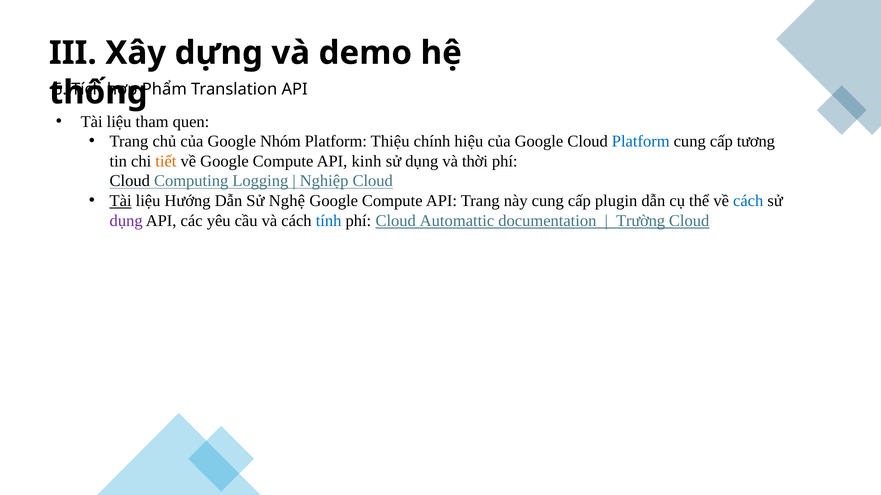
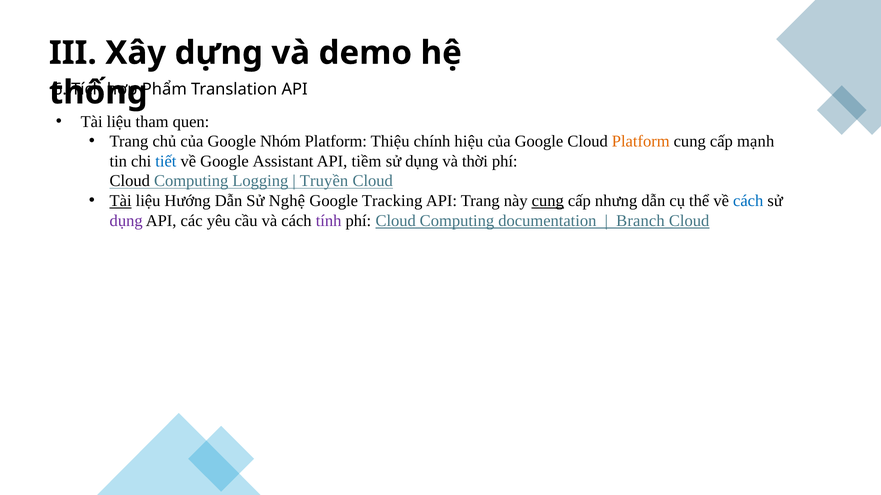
Platform at (641, 142) colour: blue -> orange
tương: tương -> mạnh
tiết colour: orange -> blue
về Google Compute: Compute -> Assistant
kinh: kinh -> tiềm
Nghiệp: Nghiệp -> Truyền
Compute at (392, 201): Compute -> Tracking
cung at (548, 201) underline: none -> present
plugin: plugin -> nhưng
tính colour: blue -> purple
Automattic at (457, 221): Automattic -> Computing
Trường: Trường -> Branch
